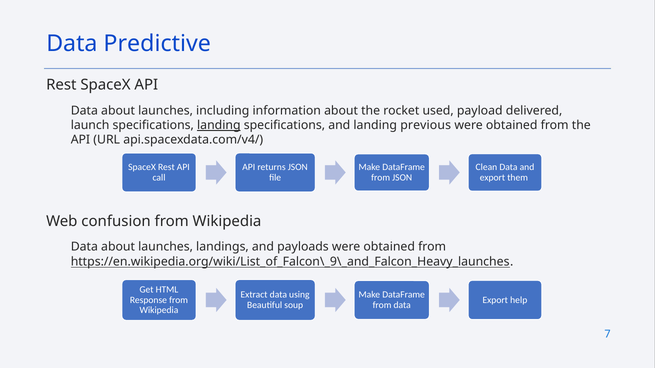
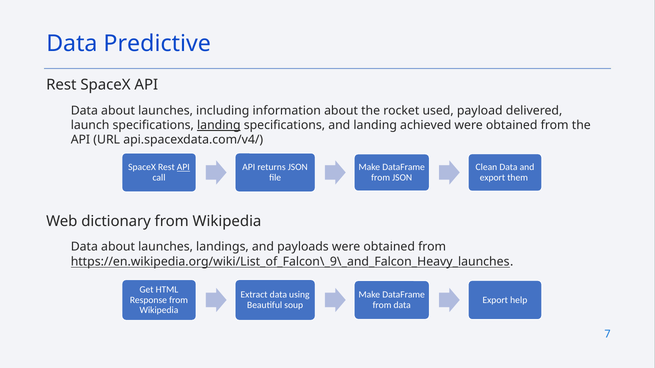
previous: previous -> achieved
API at (183, 167) underline: none -> present
confusion: confusion -> dictionary
